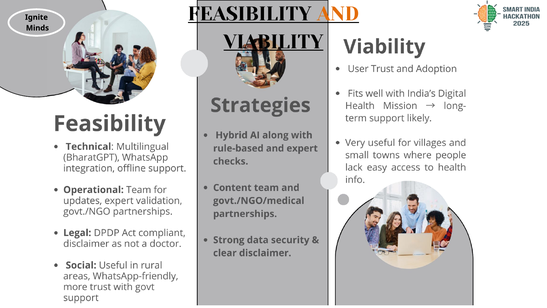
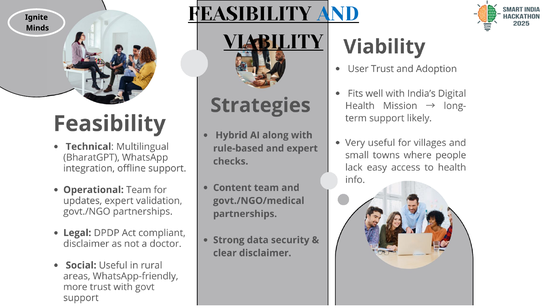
AND colour: orange -> blue
